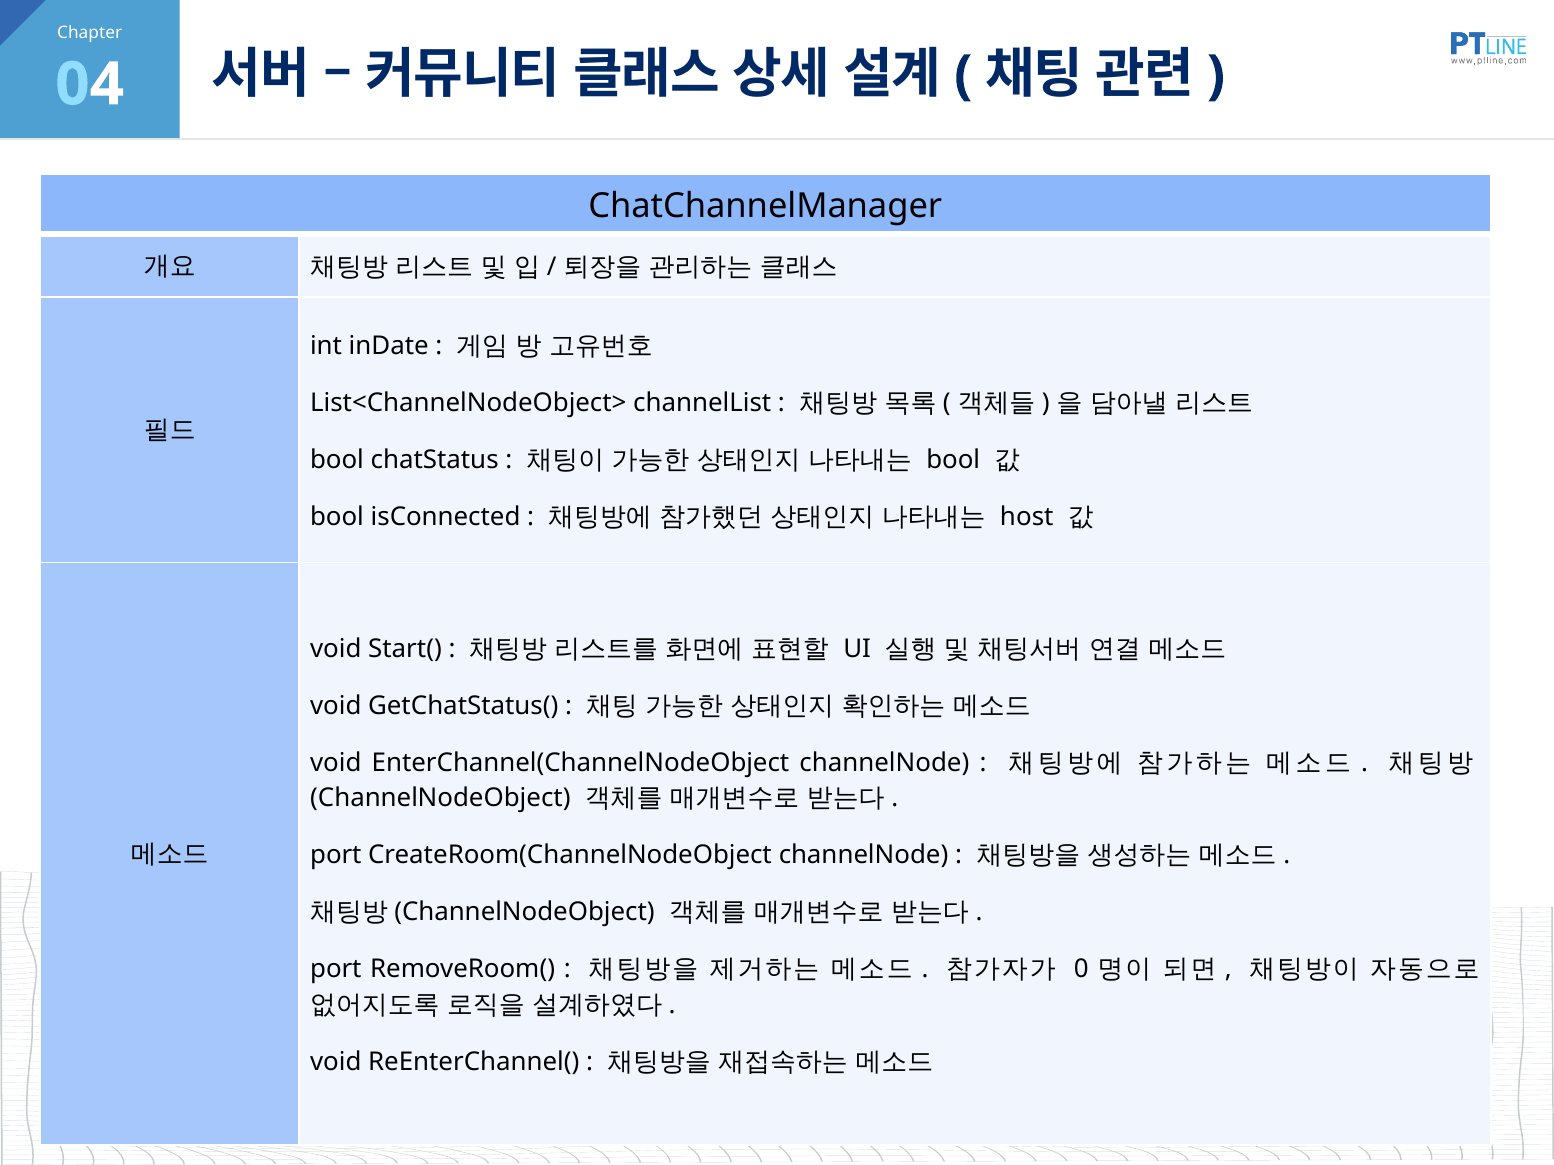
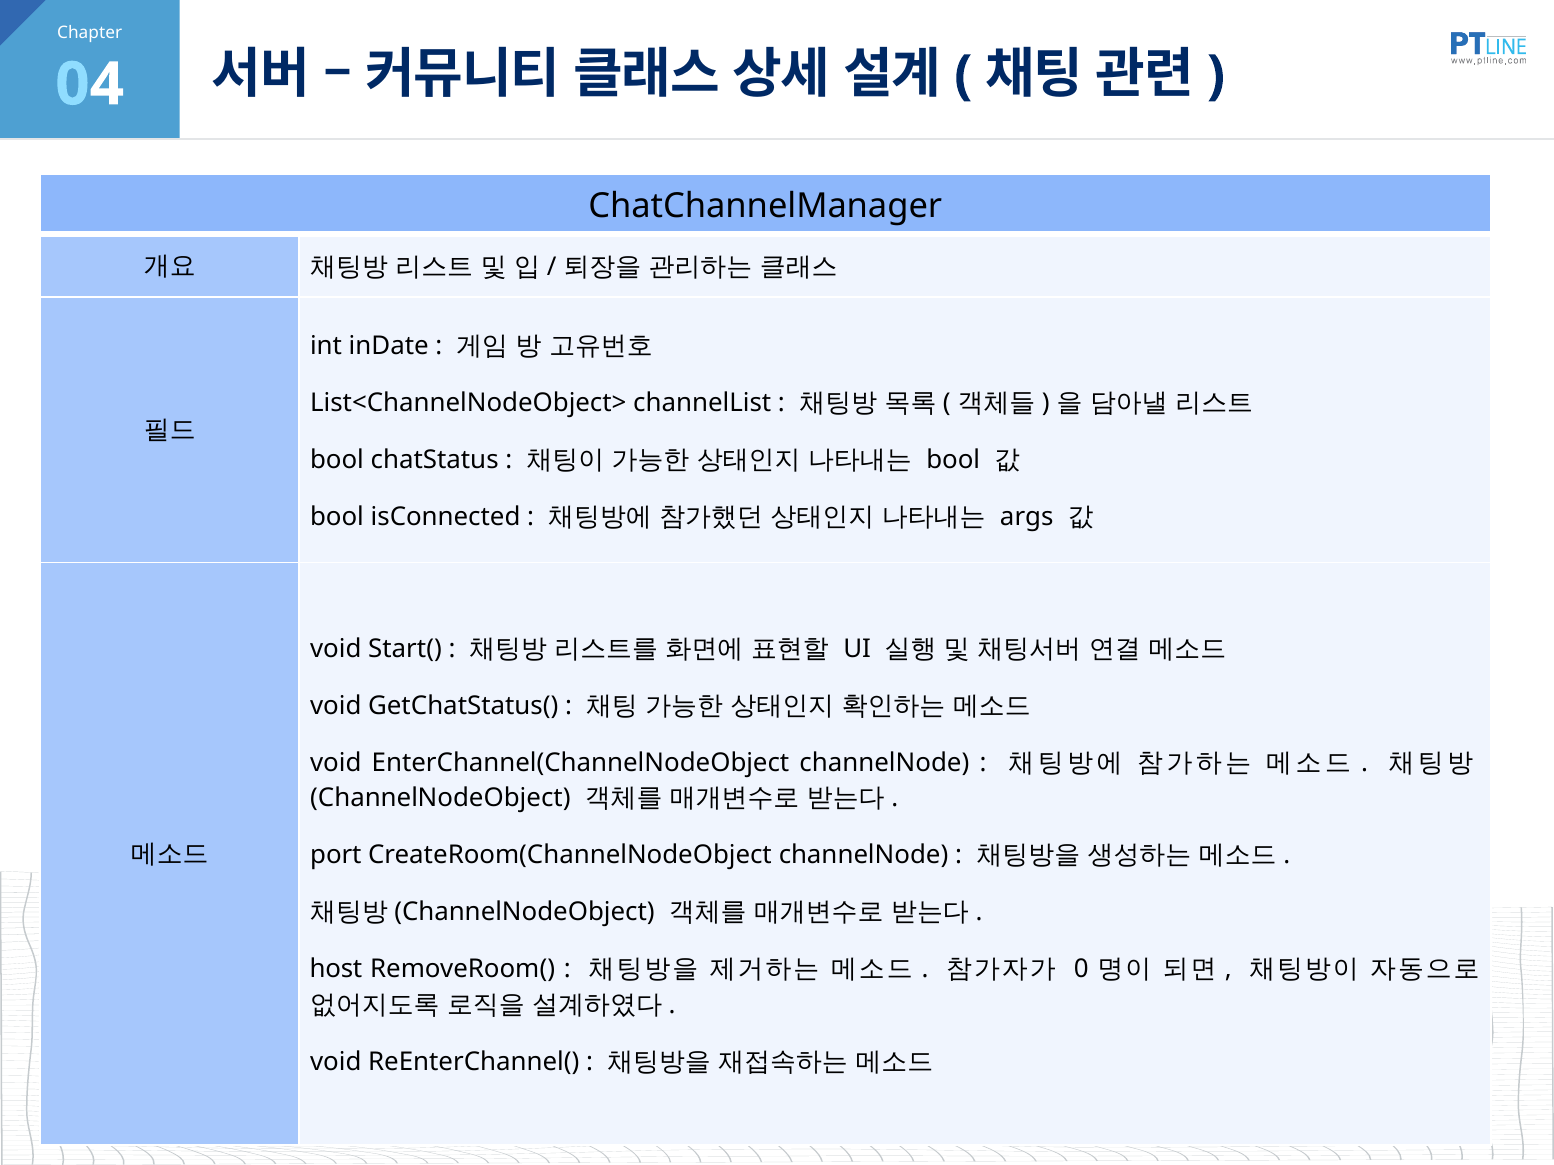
host: host -> args
port at (336, 970): port -> host
